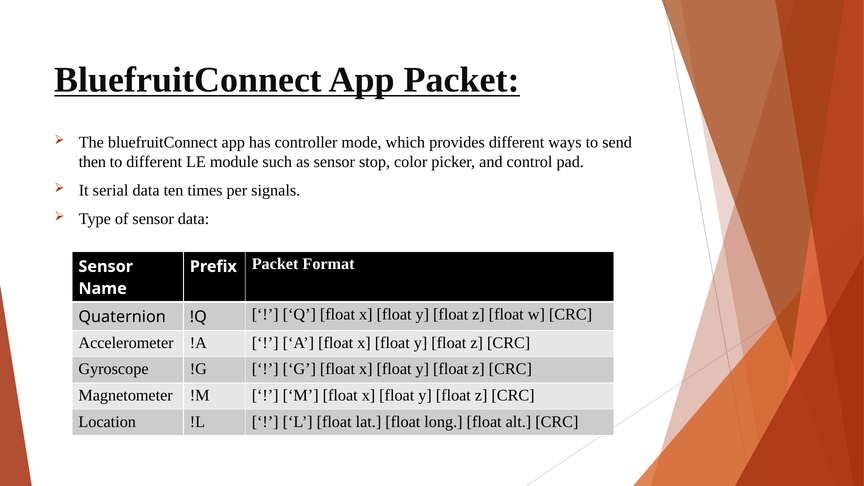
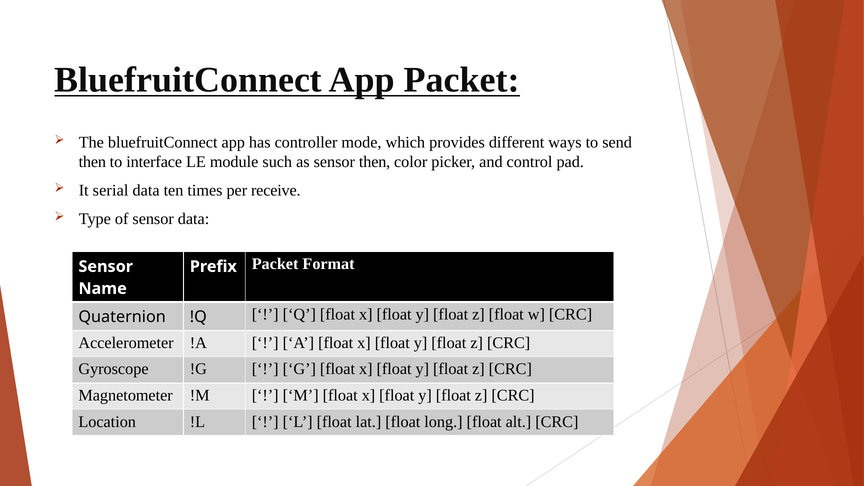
to different: different -> interface
sensor stop: stop -> then
signals: signals -> receive
